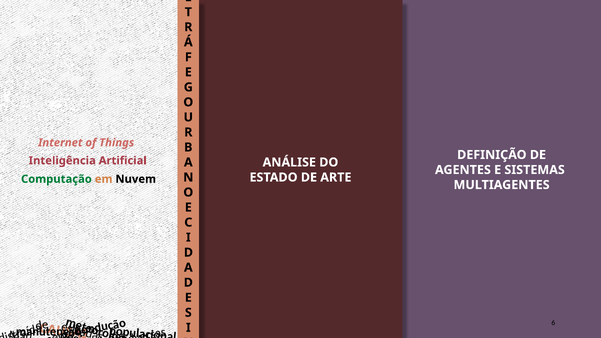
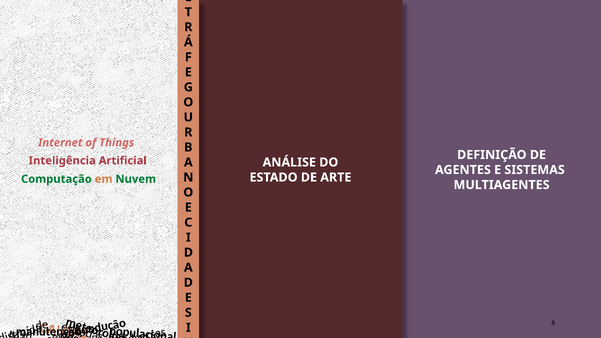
Nuvem colour: black -> green
